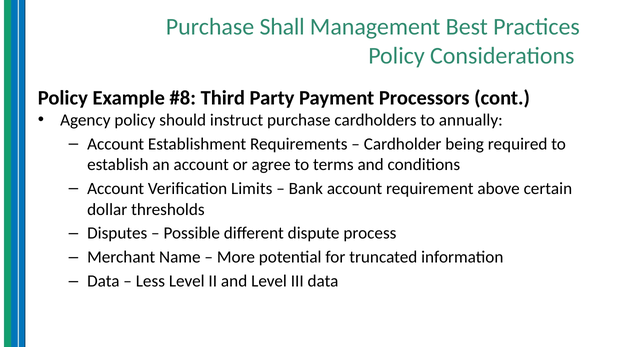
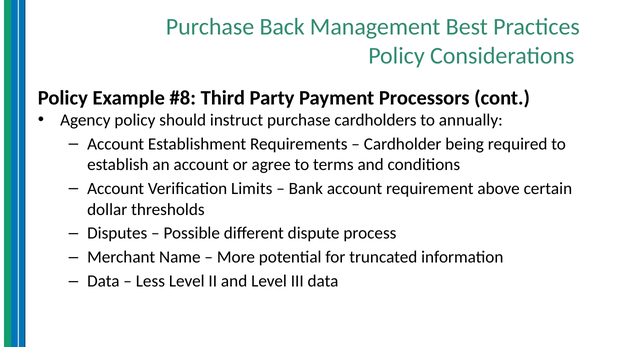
Shall: Shall -> Back
